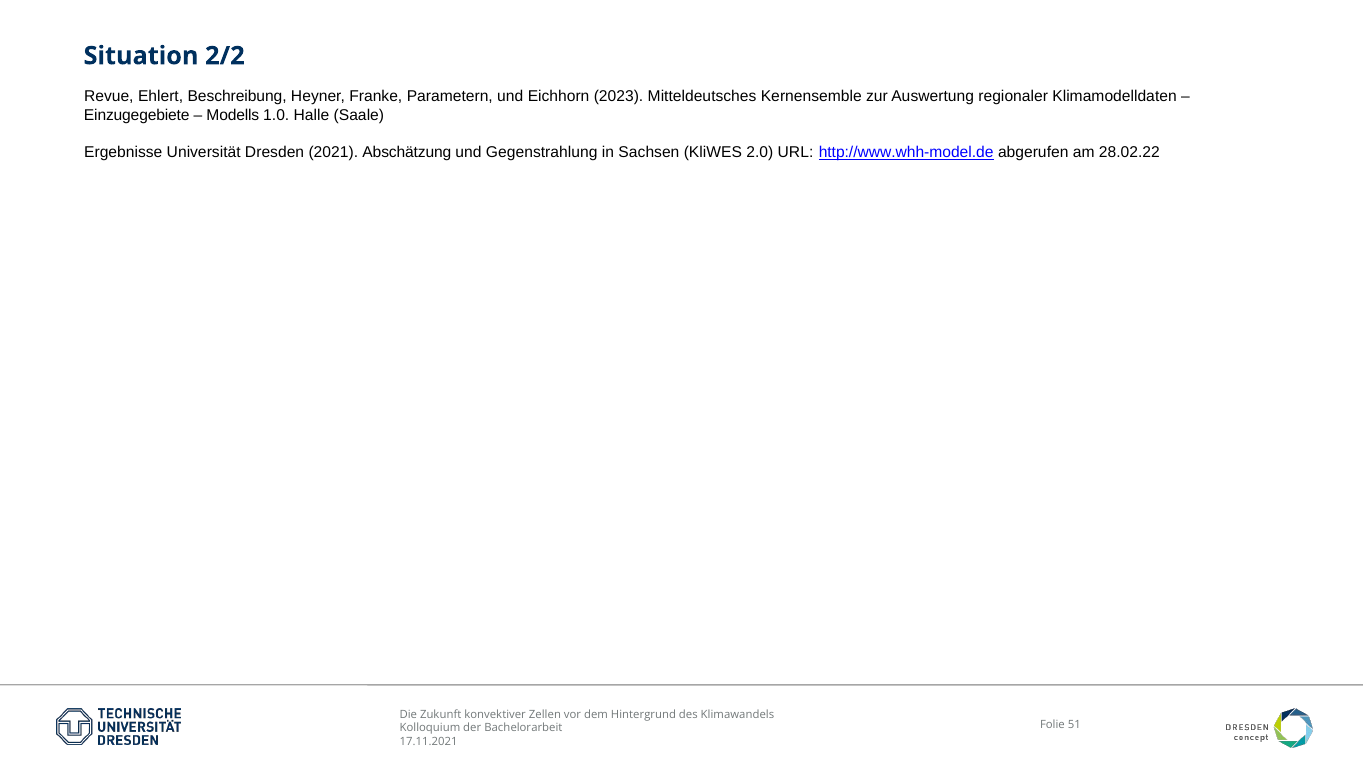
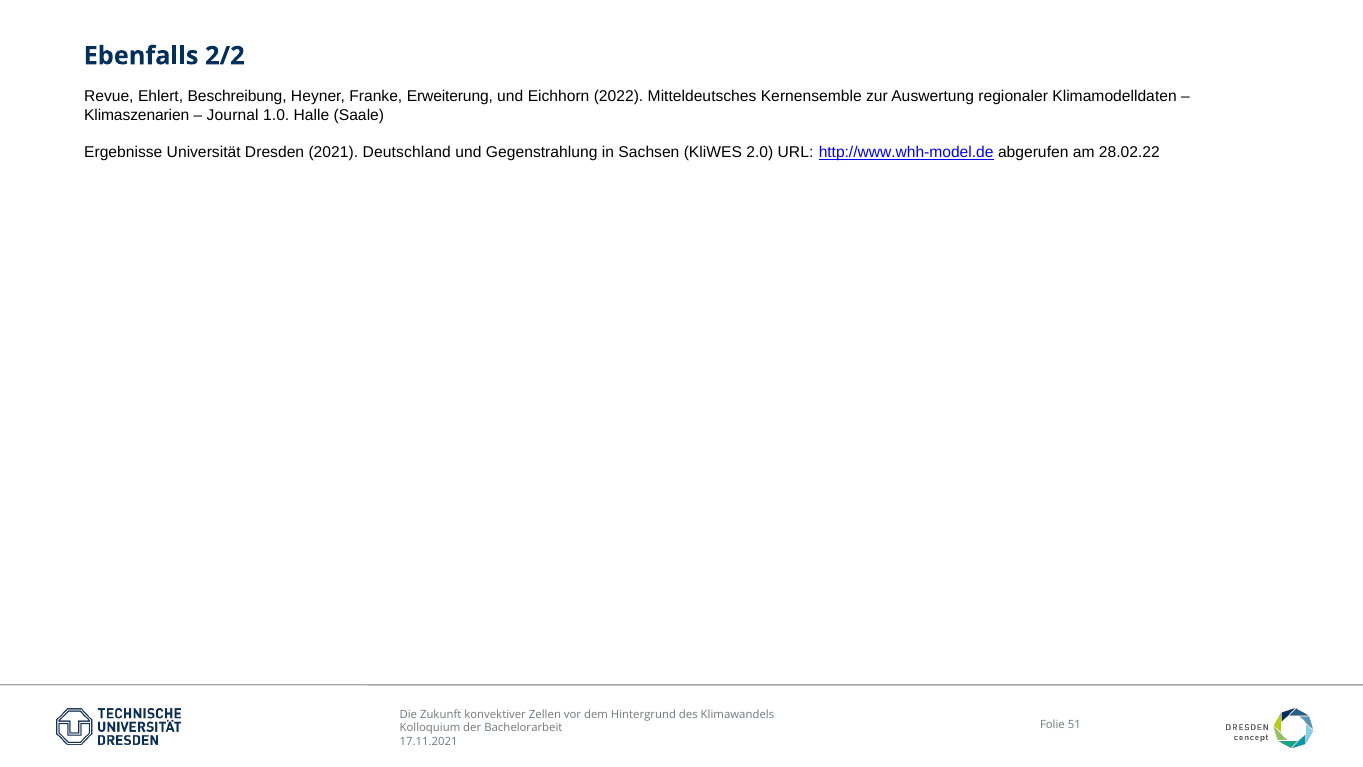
Situation: Situation -> Ebenfalls
Parametern: Parametern -> Erweiterung
2023: 2023 -> 2022
Einzugegebiete: Einzugegebiete -> Klimaszenarien
Modells: Modells -> Journal
Abschätzung: Abschätzung -> Deutschland
